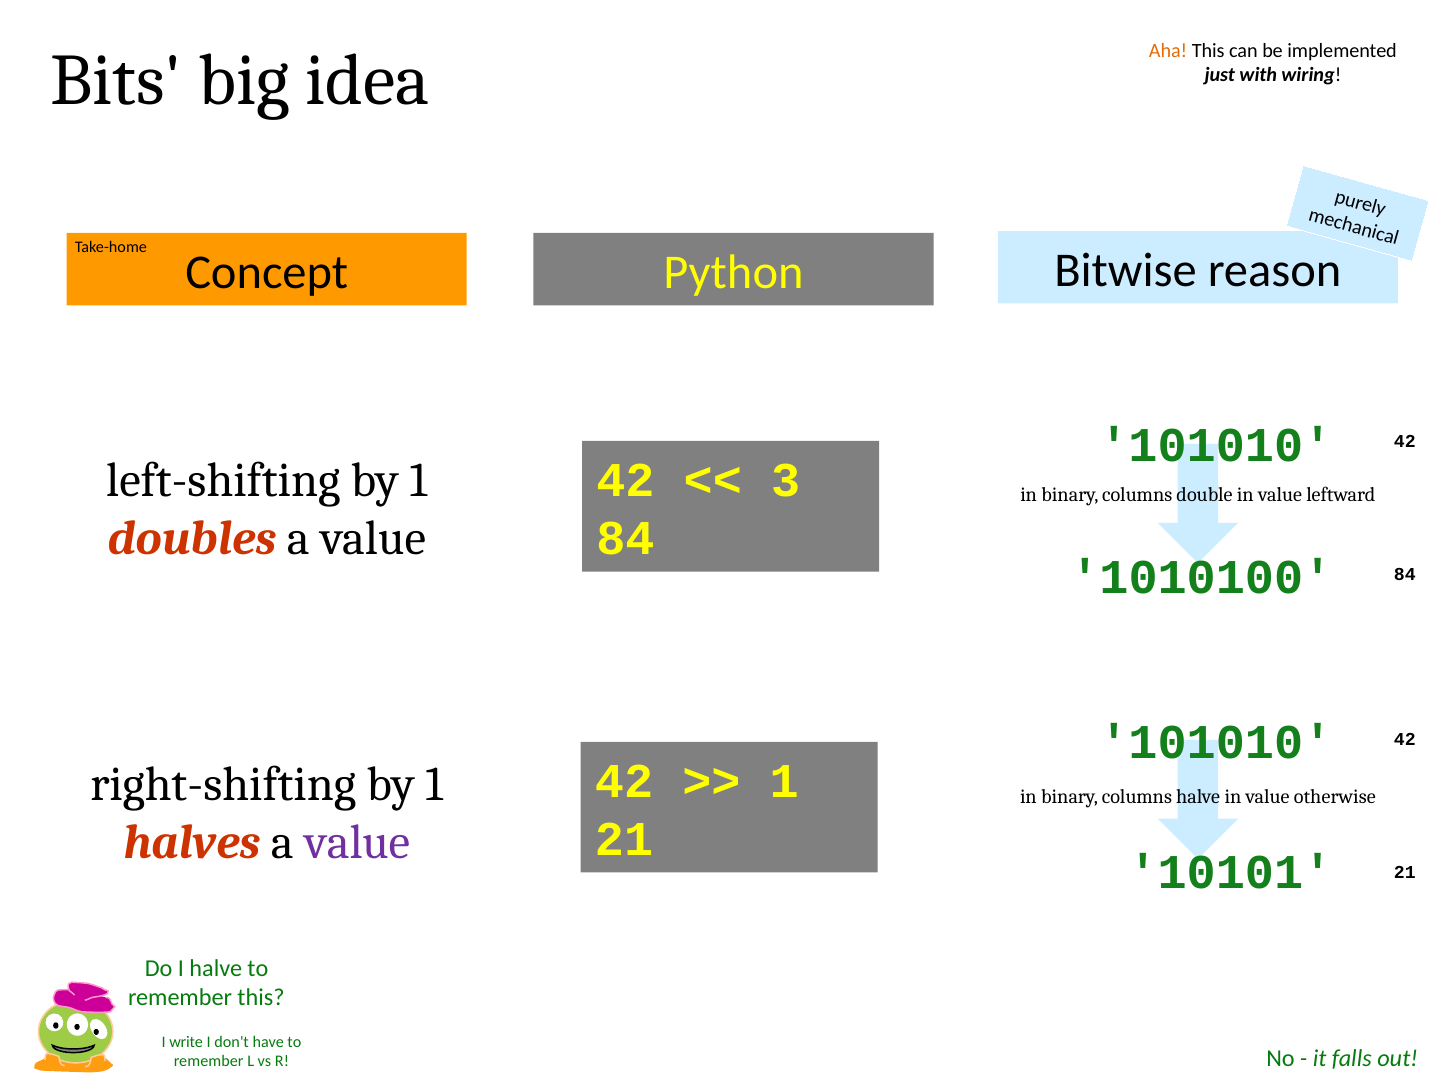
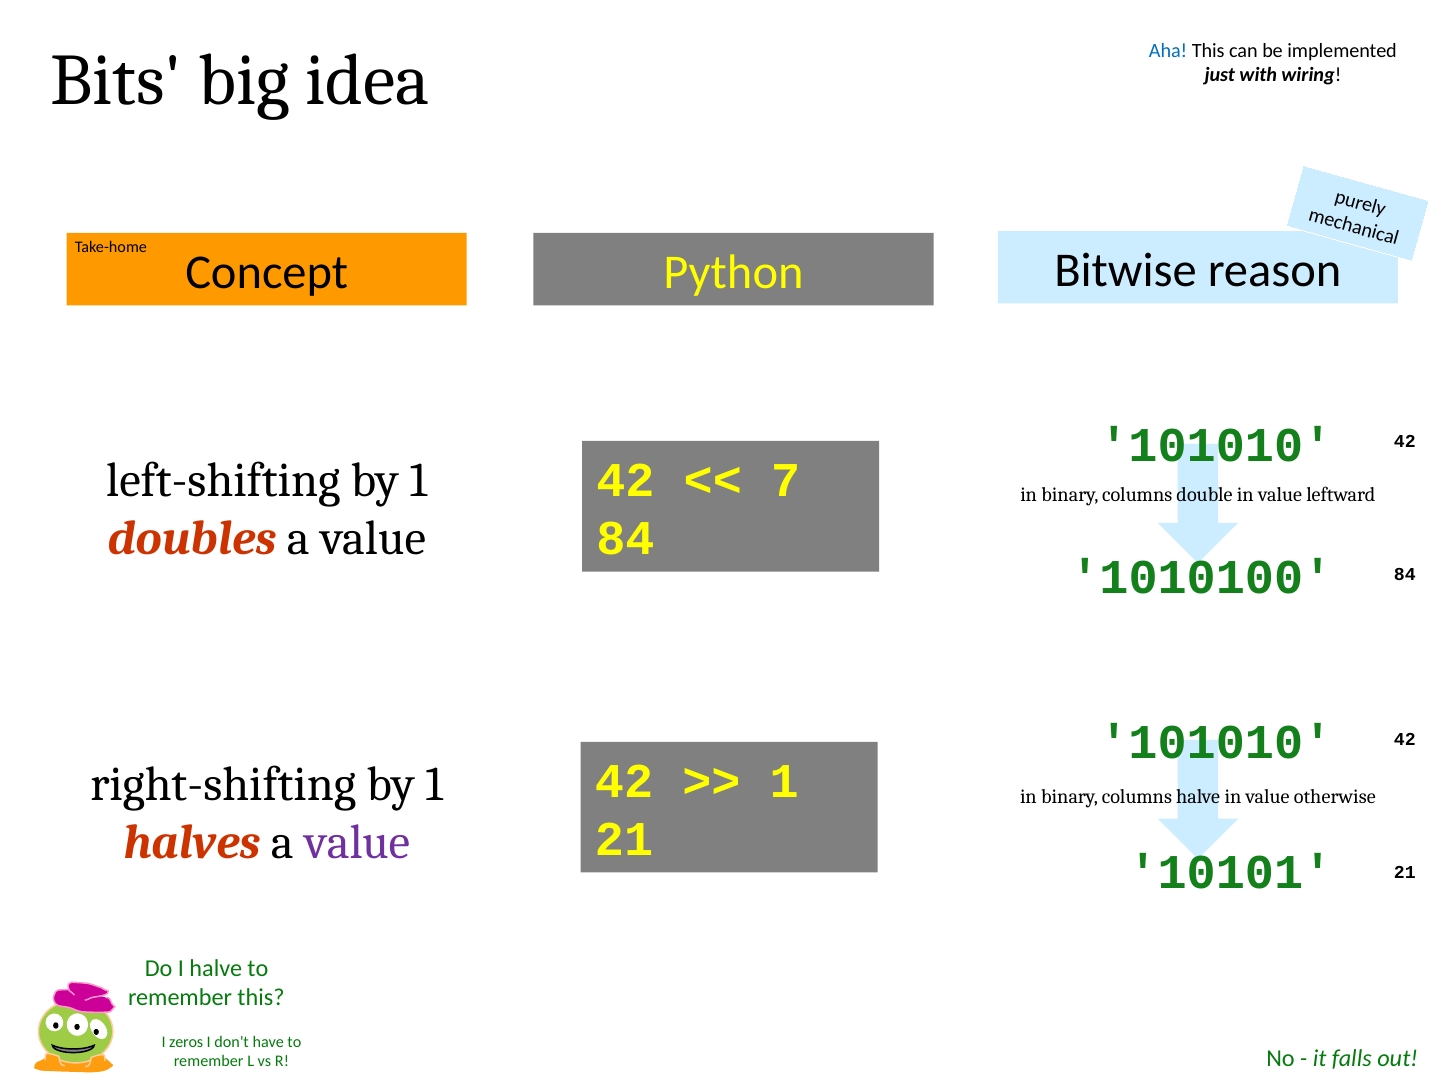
Aha colour: orange -> blue
3: 3 -> 7
write: write -> zeros
